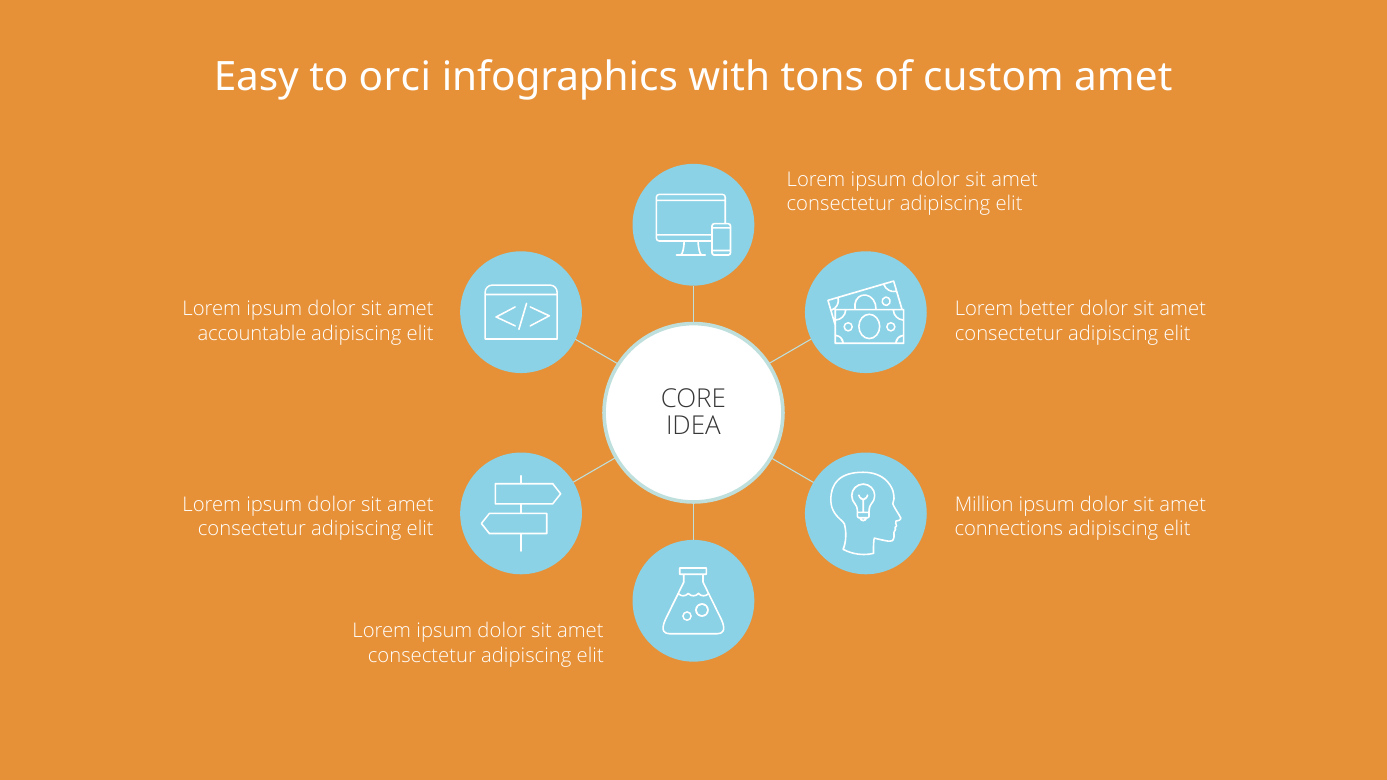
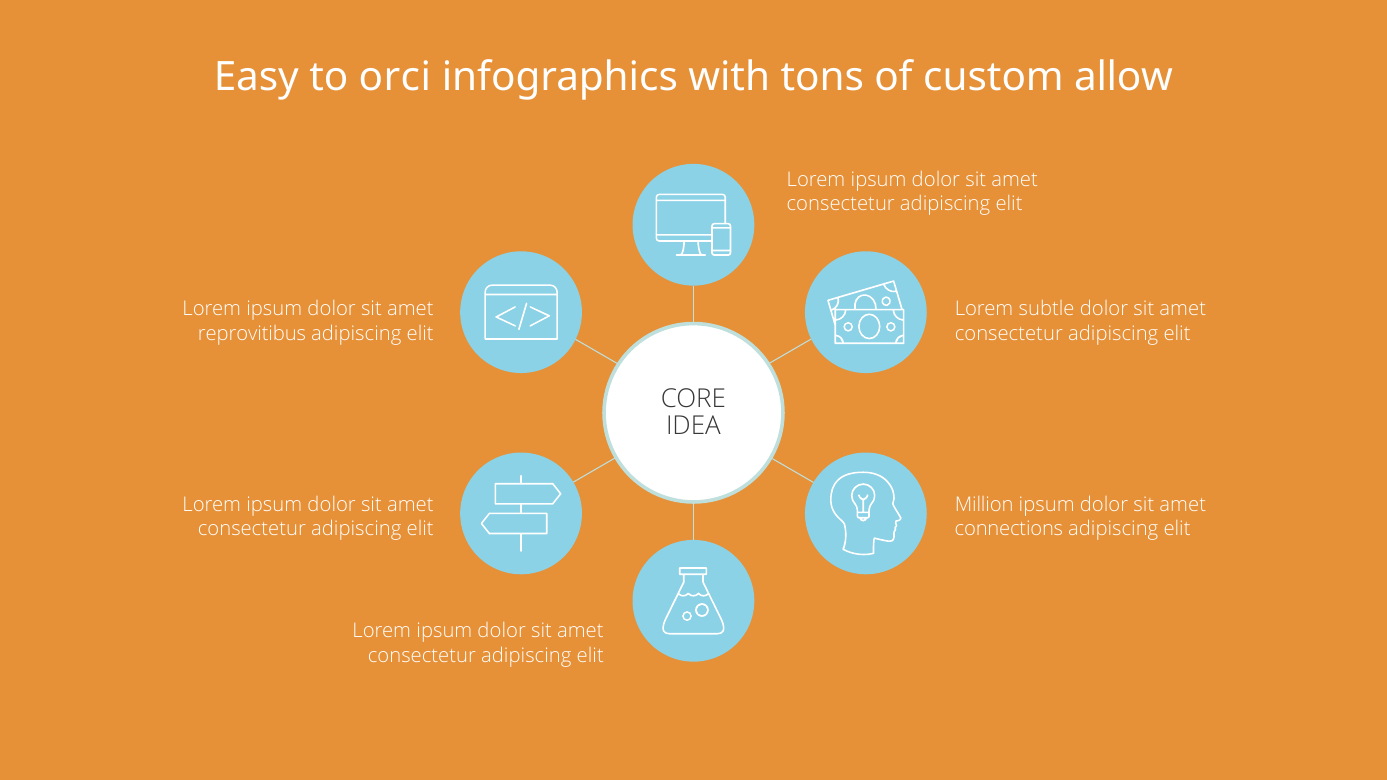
custom amet: amet -> allow
better: better -> subtle
accountable: accountable -> reprovitibus
